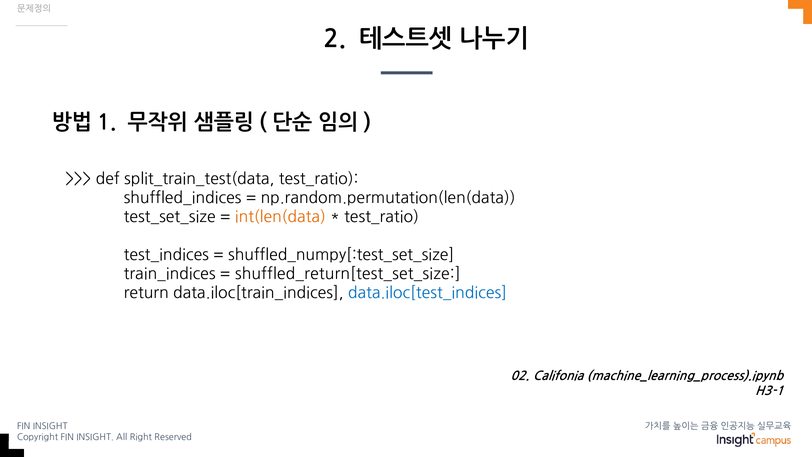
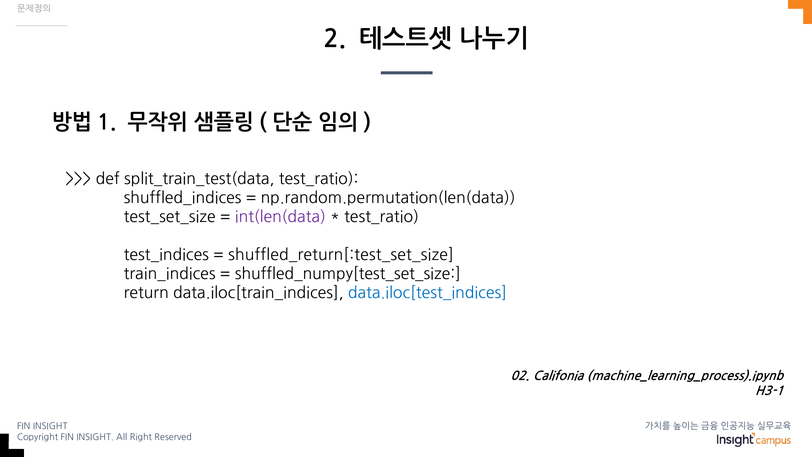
int(len(data colour: orange -> purple
shuffled_numpy[:test_set_size: shuffled_numpy[:test_set_size -> shuffled_return[:test_set_size
shuffled_return[test_set_size: shuffled_return[test_set_size -> shuffled_numpy[test_set_size
